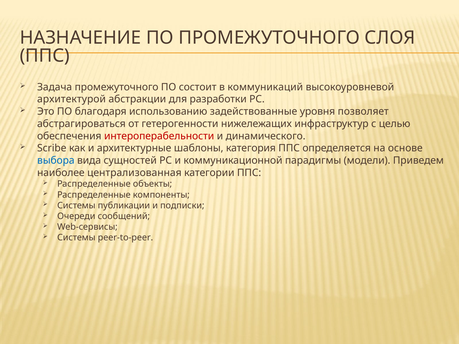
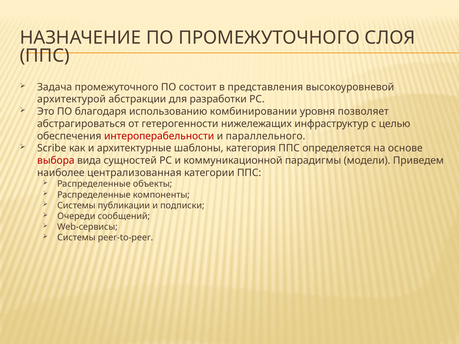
коммуникаций: коммуникаций -> представления
задействованные: задействованные -> комбинировании
динамического: динамического -> параллельного
выбора colour: blue -> red
